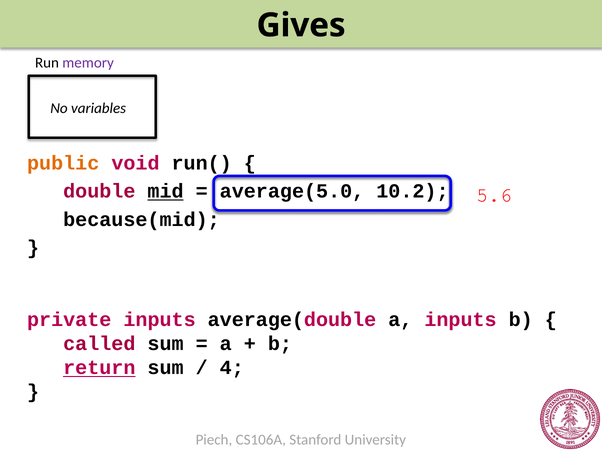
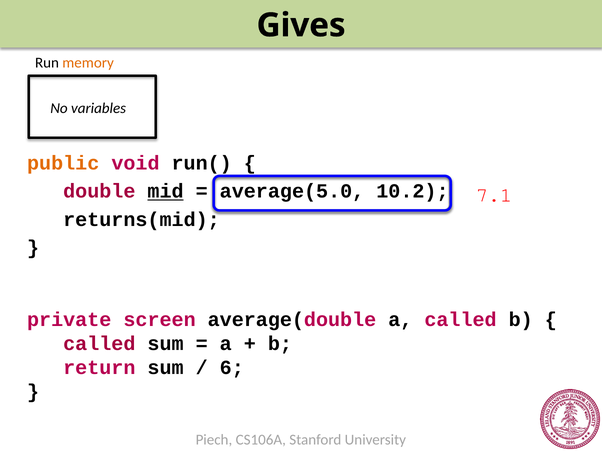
memory colour: purple -> orange
5.6: 5.6 -> 7.1
because(mid: because(mid -> returns(mid
private inputs: inputs -> screen
a inputs: inputs -> called
return underline: present -> none
4: 4 -> 6
